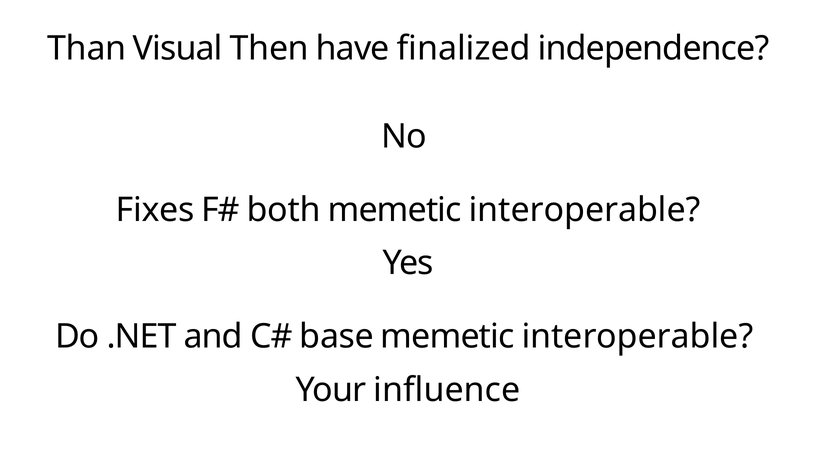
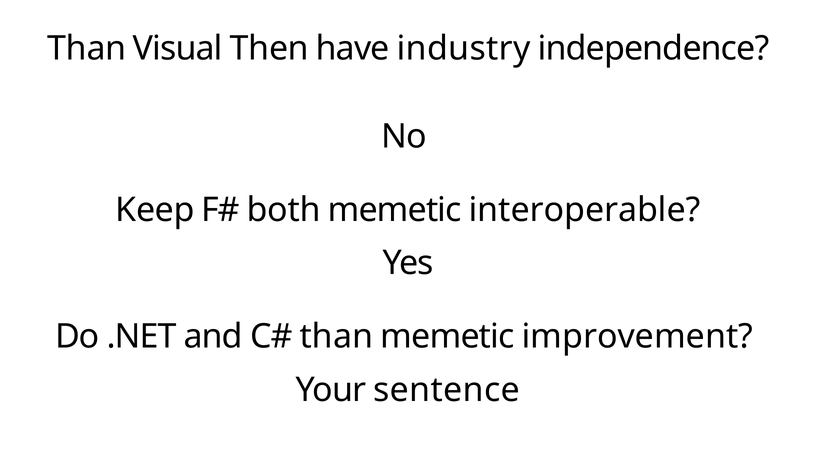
finalized: finalized -> industry
Fixes: Fixes -> Keep
base at (337, 337): base -> than
interoperable at (637, 337): interoperable -> improvement
influence: influence -> sentence
